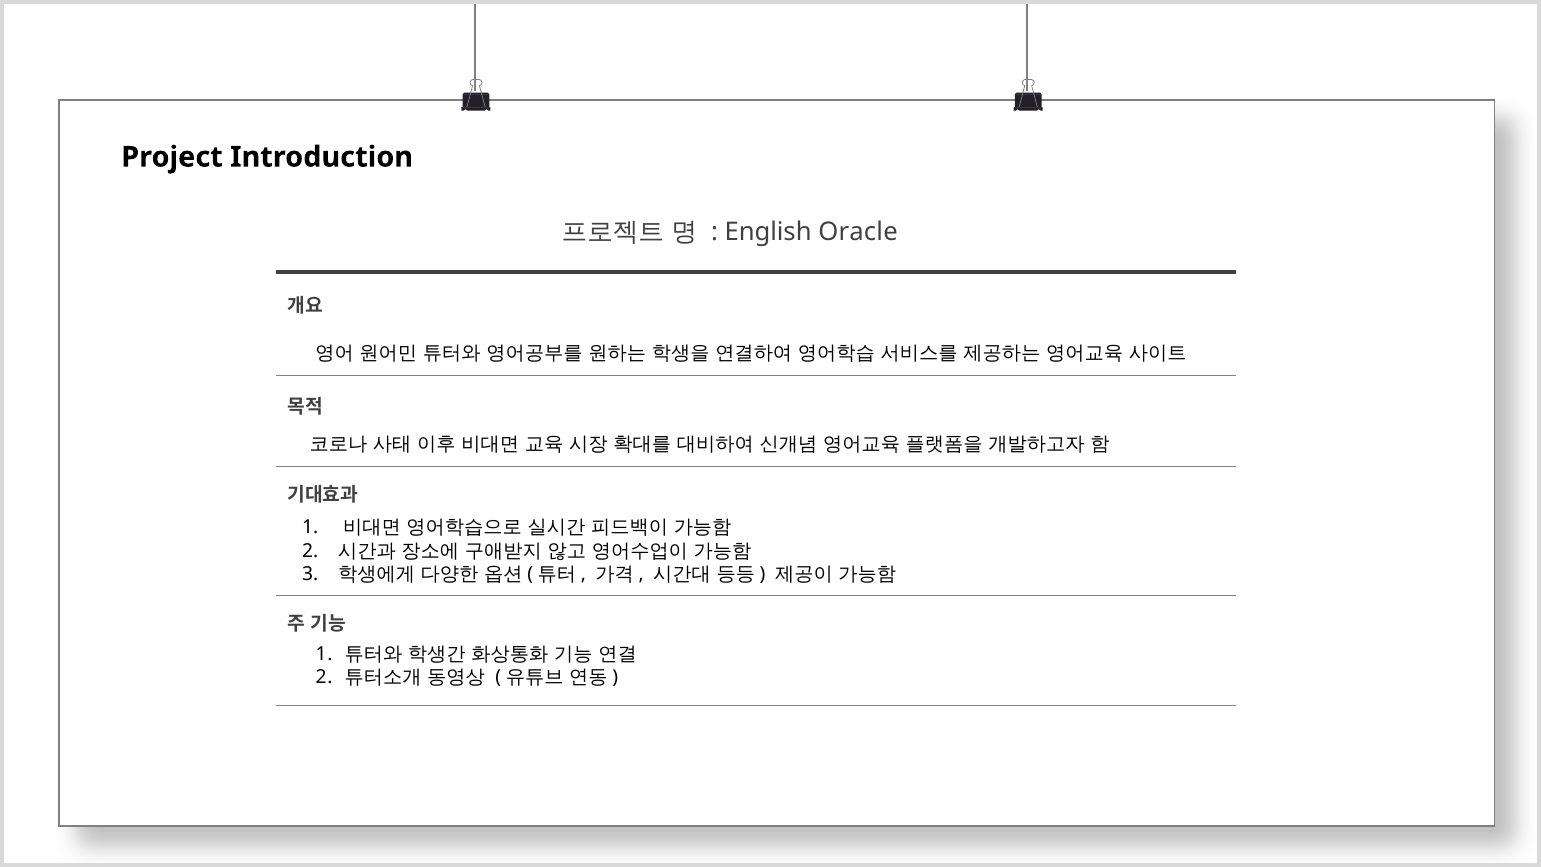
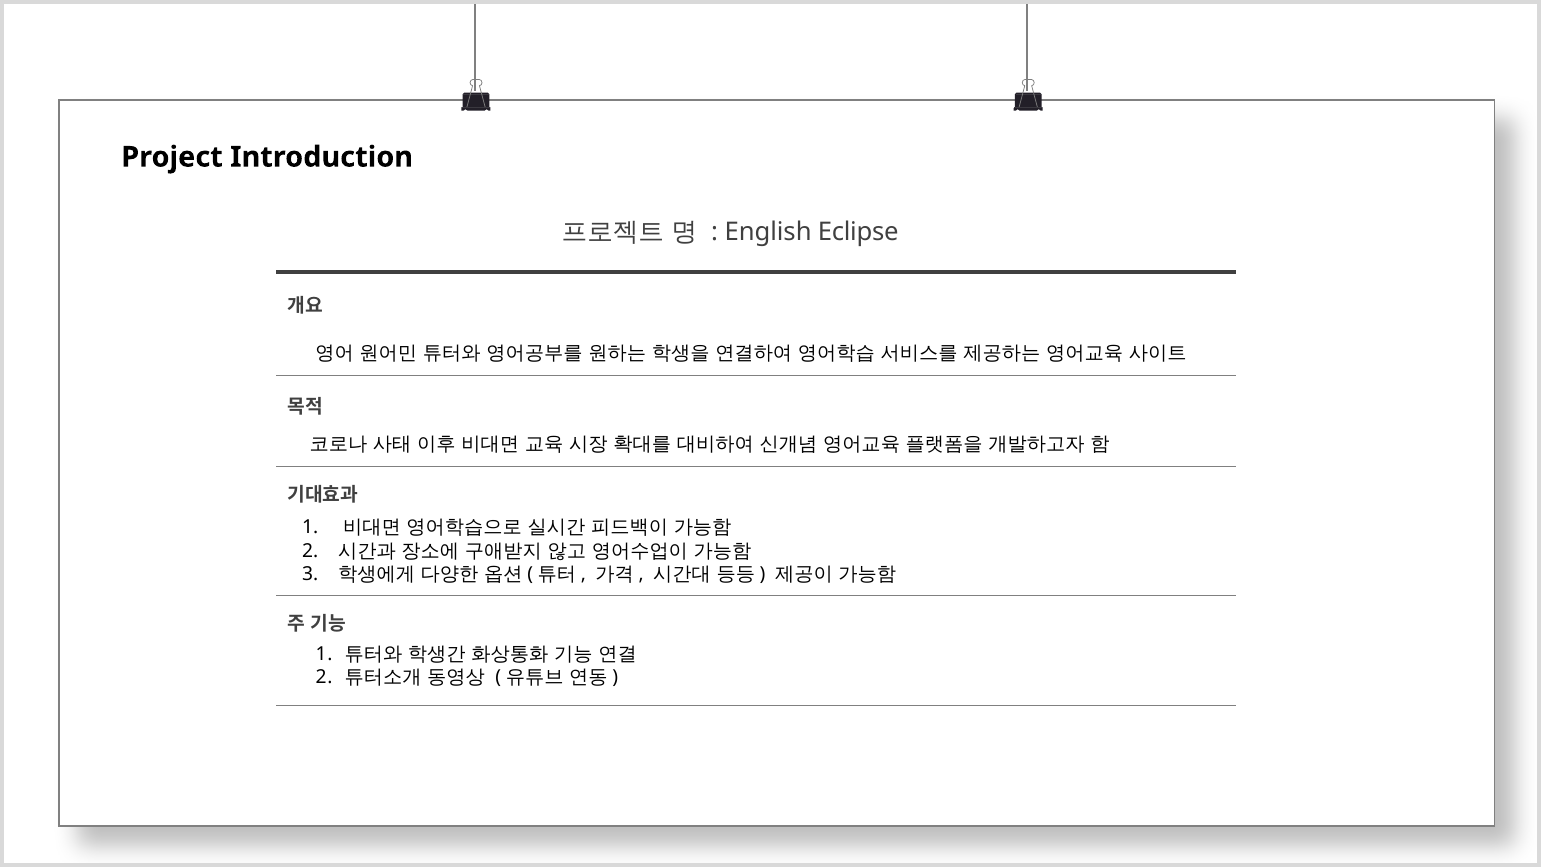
Oracle: Oracle -> Eclipse
